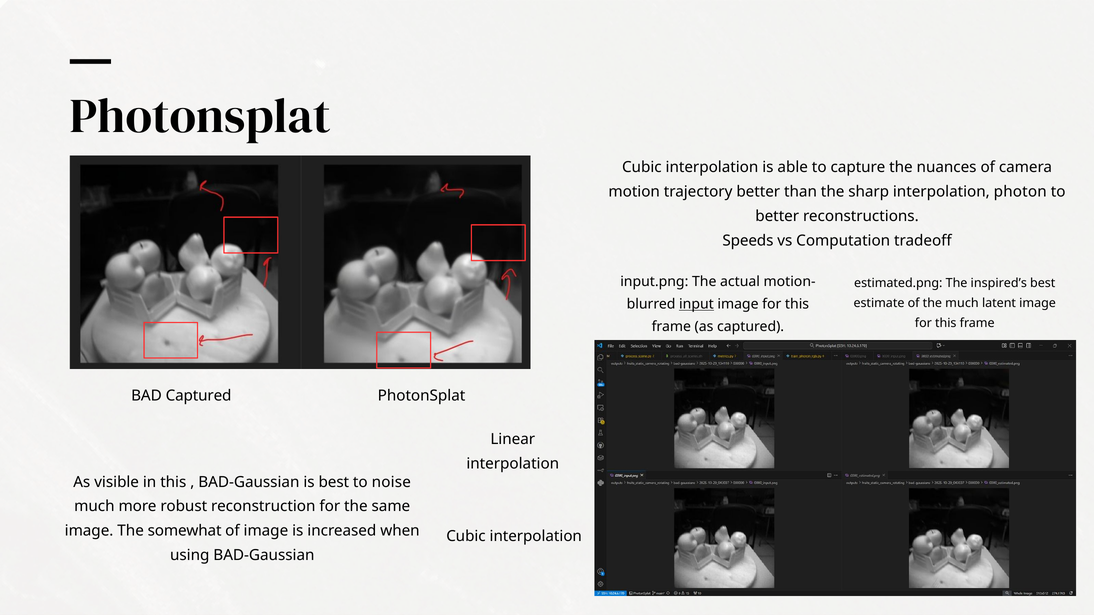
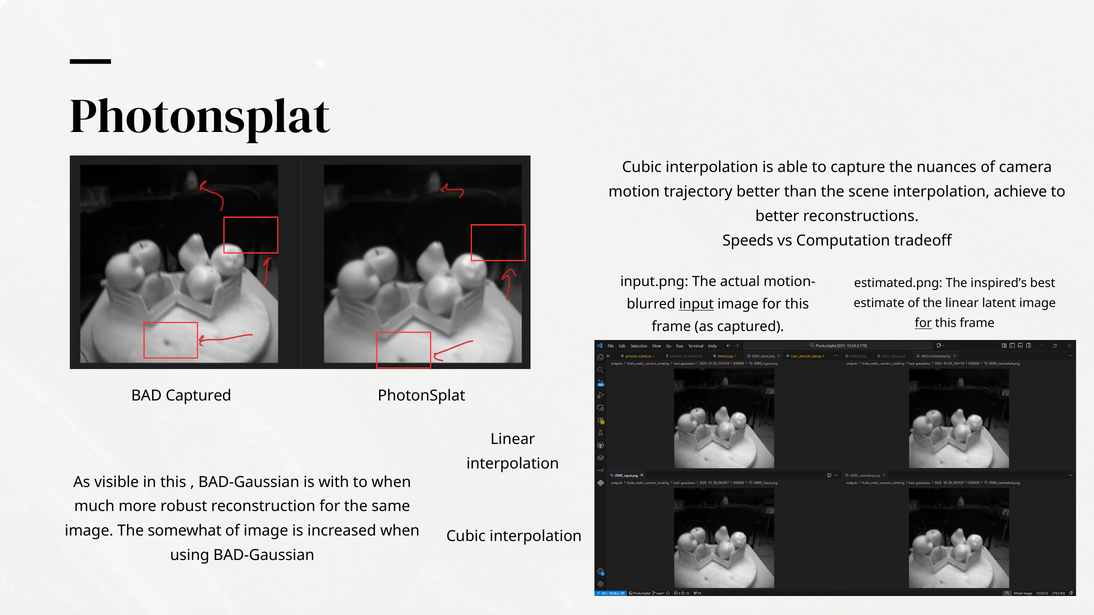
sharp: sharp -> scene
photon: photon -> achieve
the much: much -> linear
for at (923, 323) underline: none -> present
is best: best -> with
to noise: noise -> when
